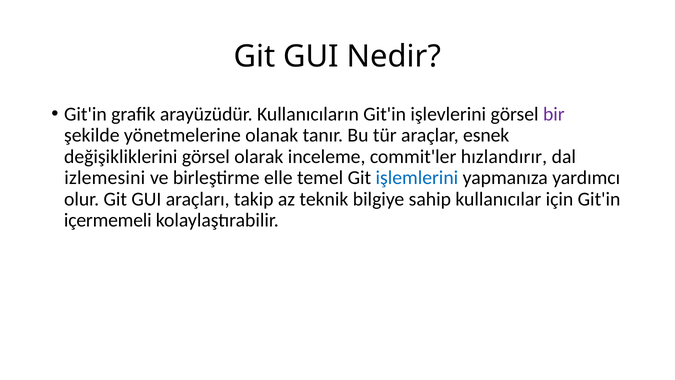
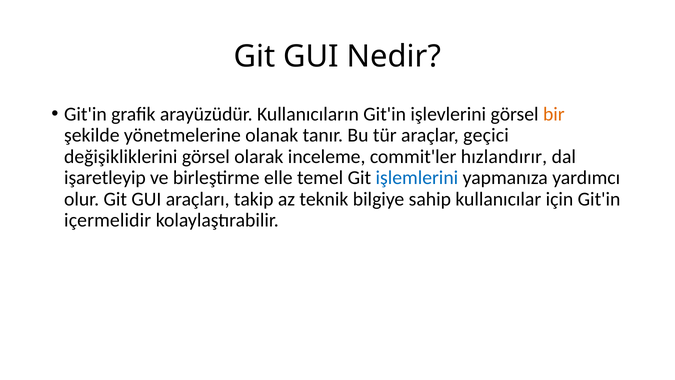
bir colour: purple -> orange
esnek: esnek -> geçici
izlemesini: izlemesini -> işaretleyip
içermemeli: içermemeli -> içermelidir
